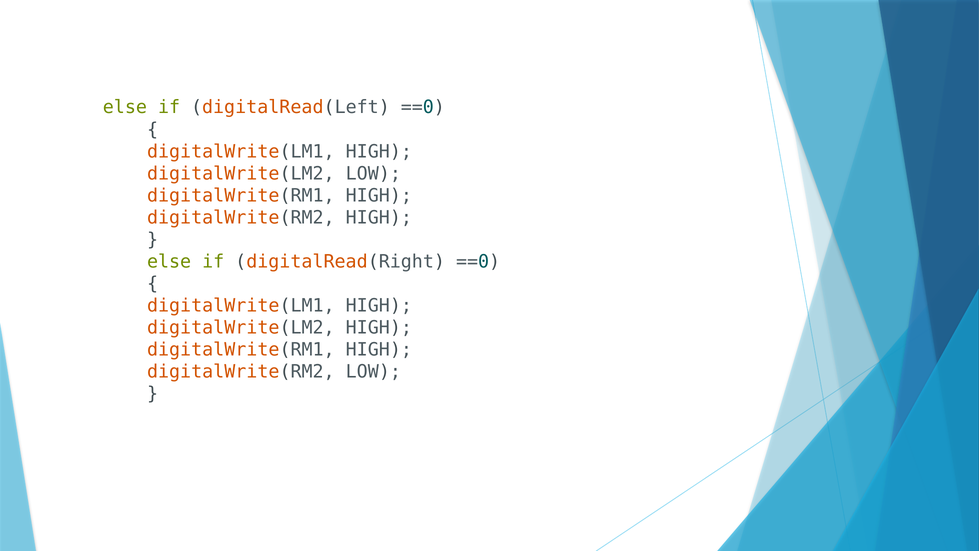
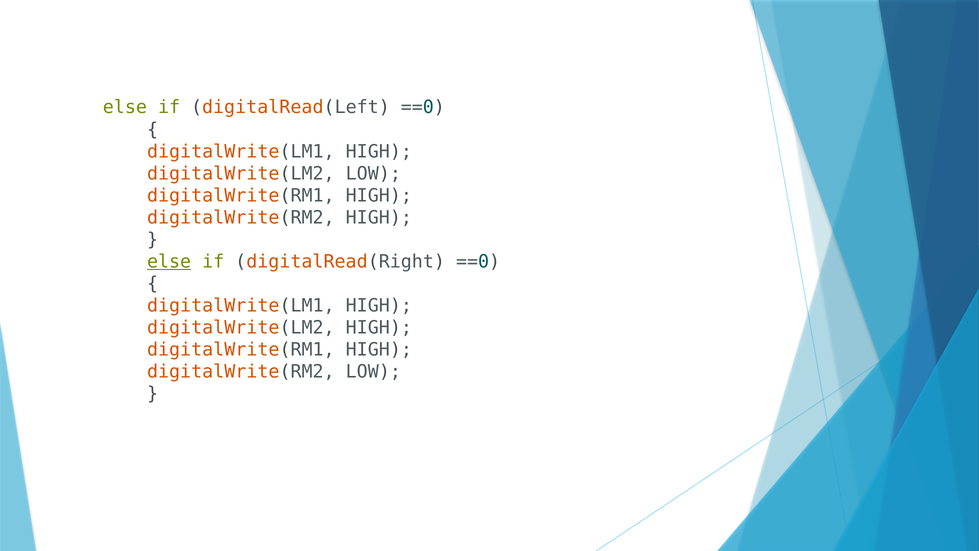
else at (169, 262) underline: none -> present
